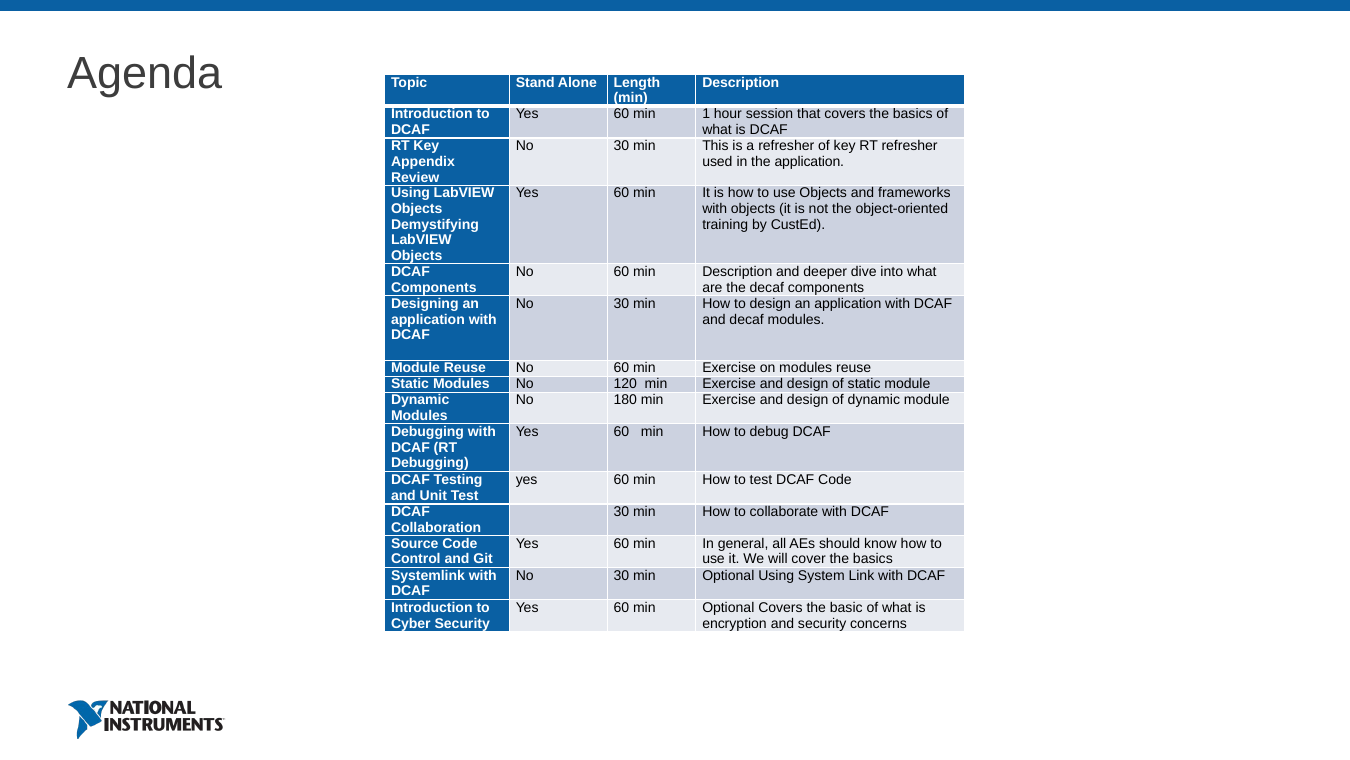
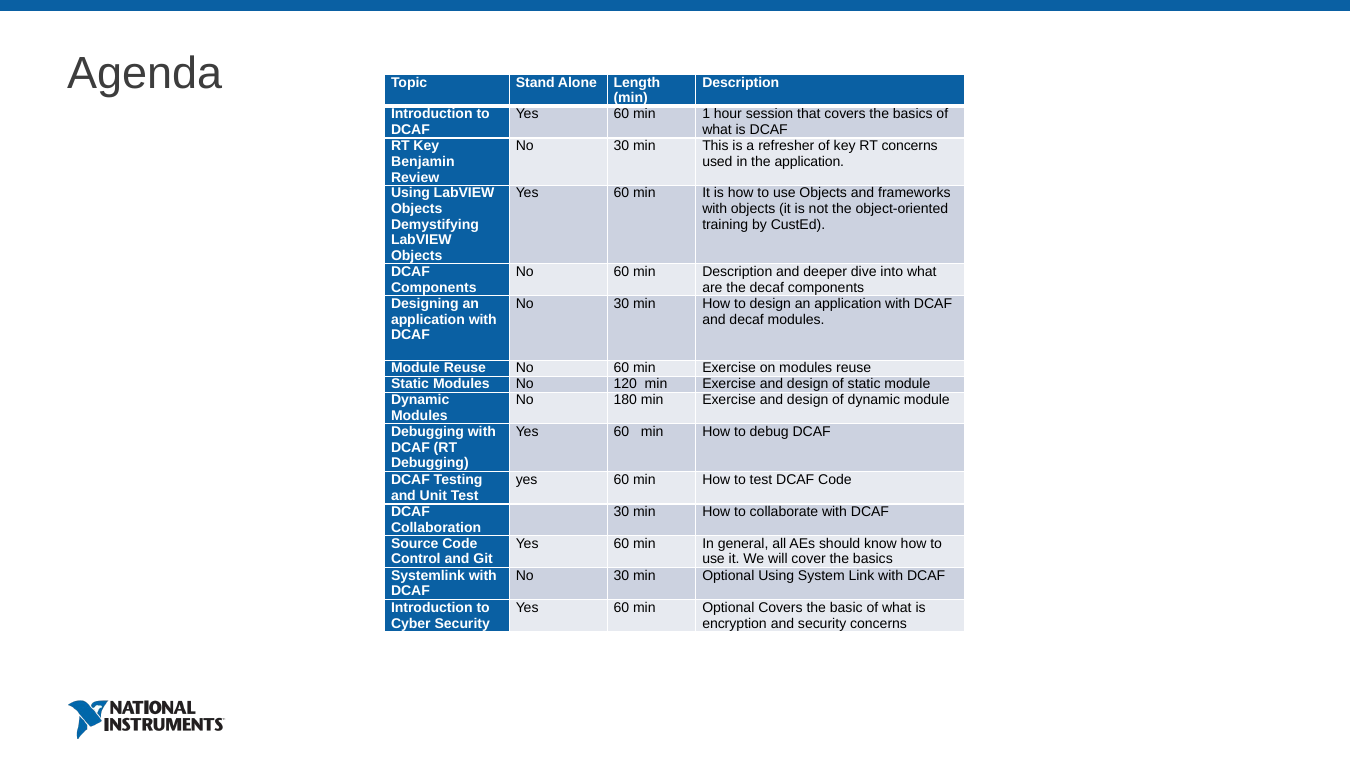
RT refresher: refresher -> concerns
Appendix: Appendix -> Benjamin
